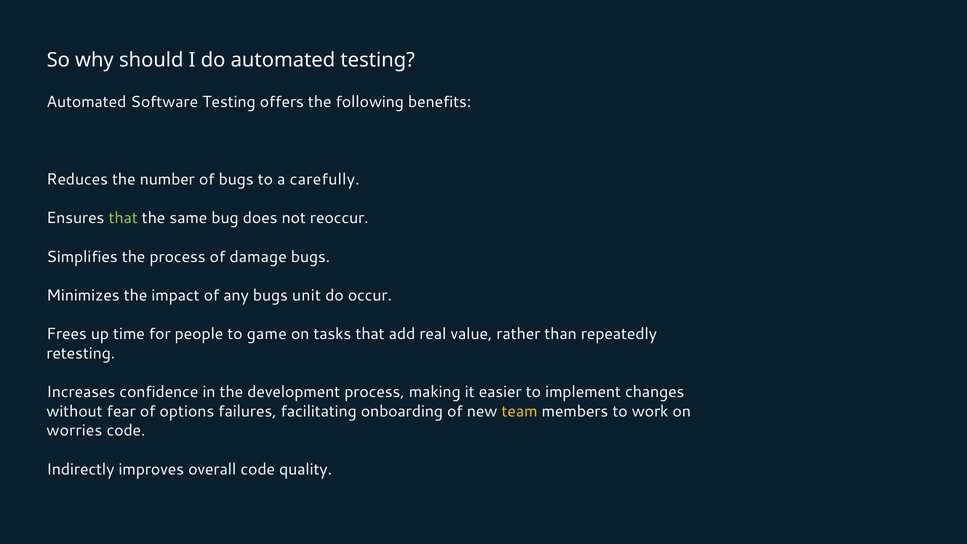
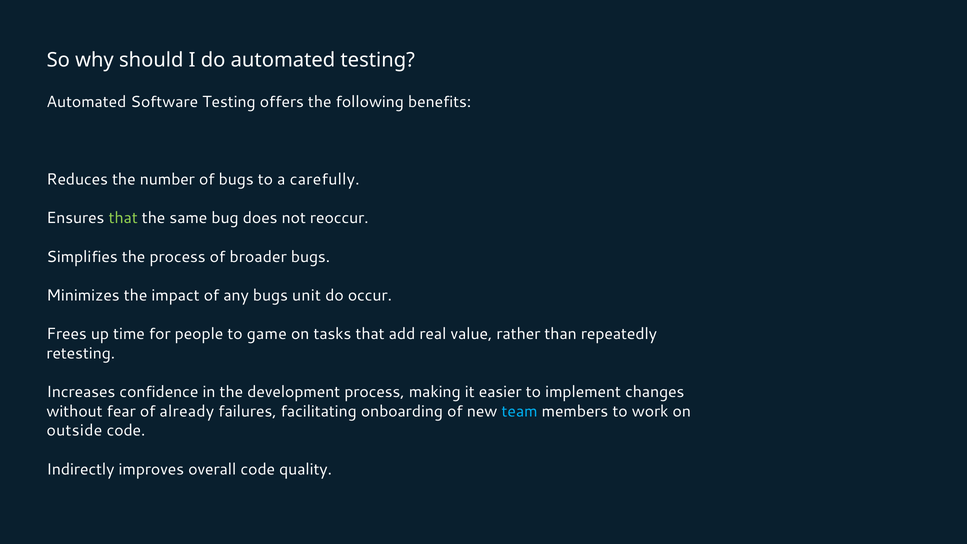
damage: damage -> broader
options: options -> already
team colour: yellow -> light blue
worries: worries -> outside
